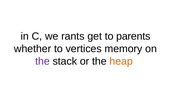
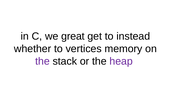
rants: rants -> great
parents: parents -> instead
heap colour: orange -> purple
